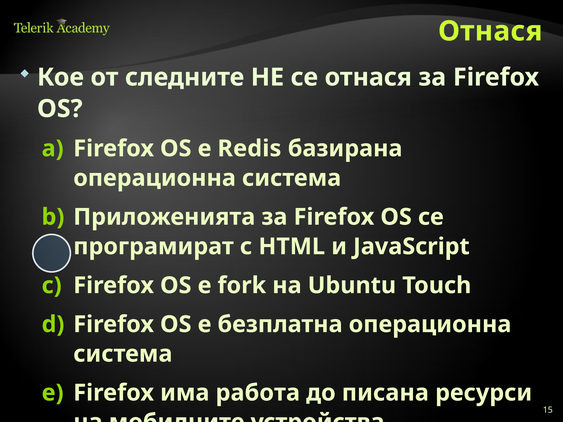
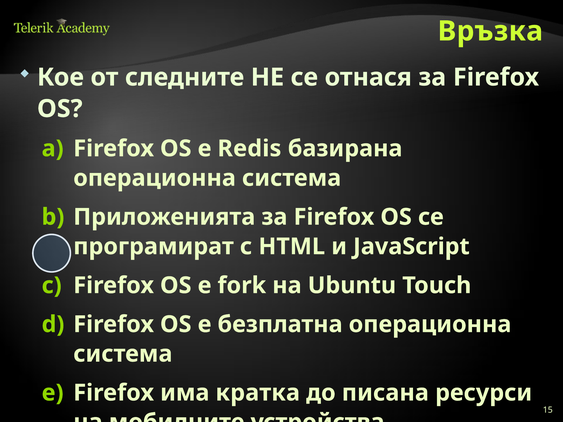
Отнася at (490, 31): Отнася -> Връзка
работа: работа -> кратка
